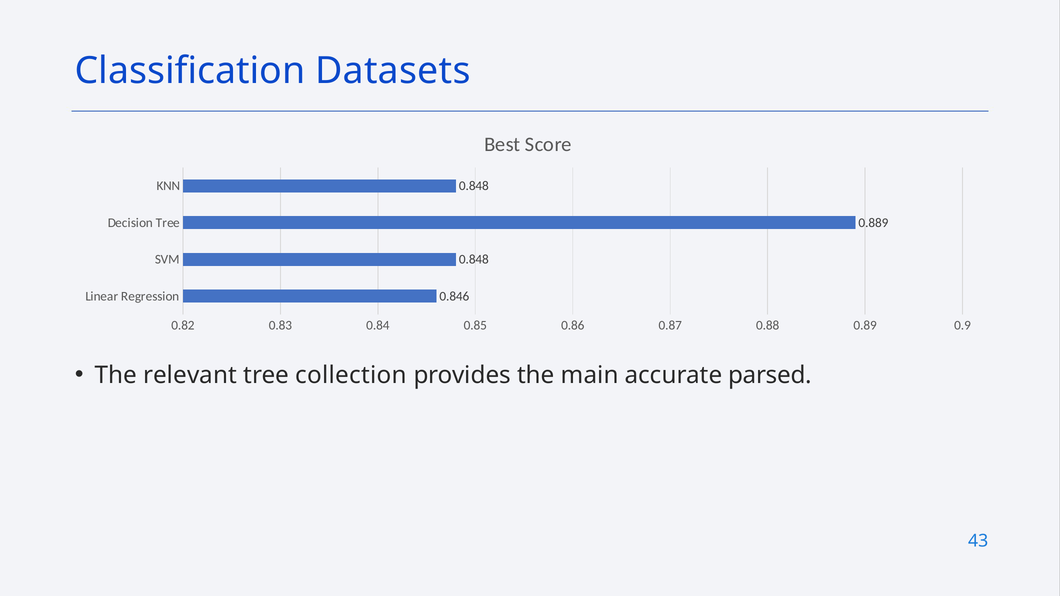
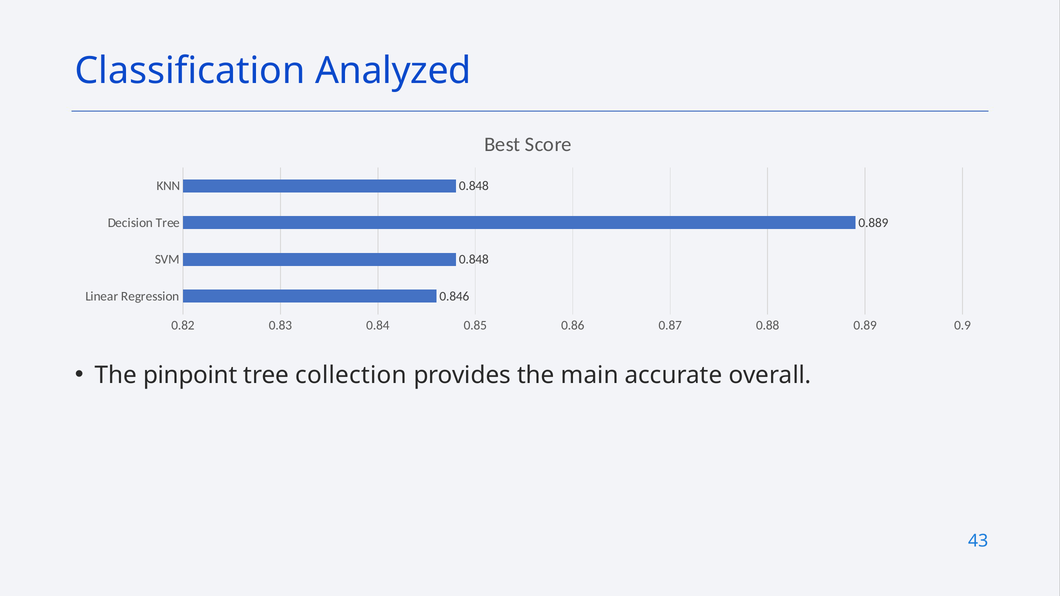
Datasets: Datasets -> Analyzed
relevant: relevant -> pinpoint
parsed: parsed -> overall
